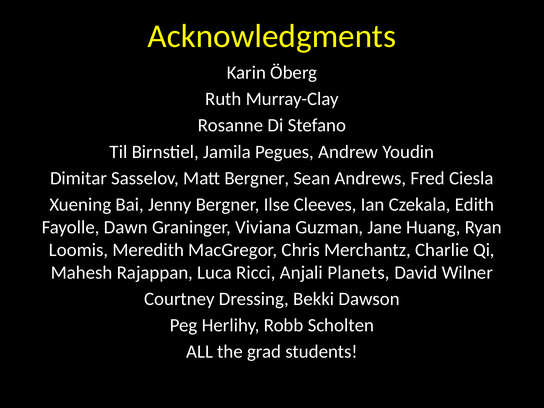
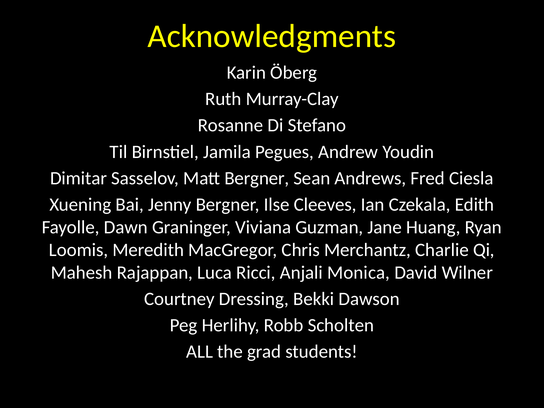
Planets: Planets -> Monica
